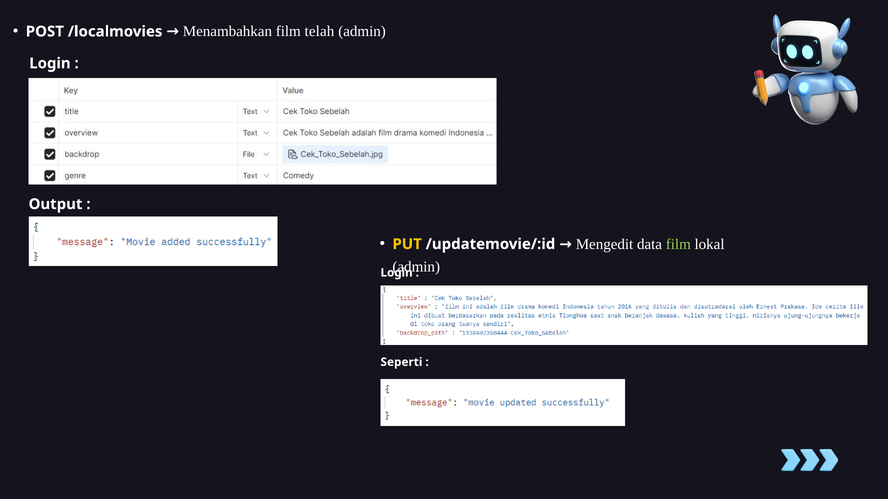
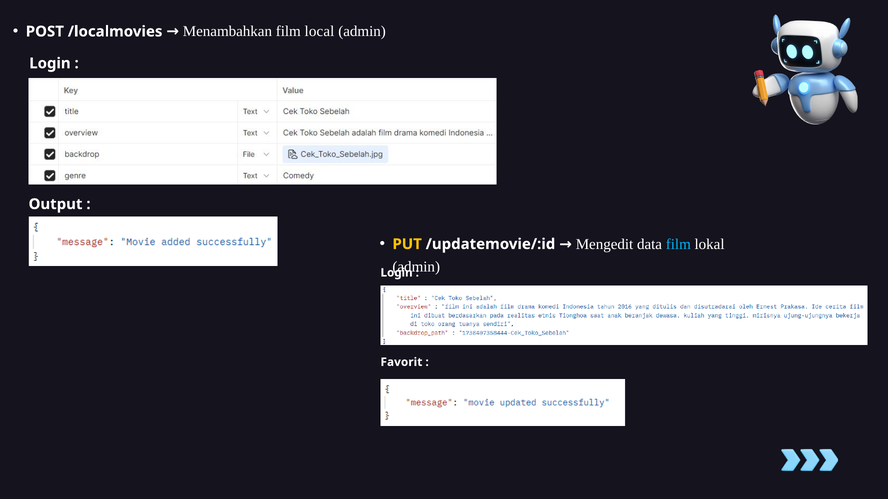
telah: telah -> local
film at (678, 244) colour: light green -> light blue
Seperti: Seperti -> Favorit
